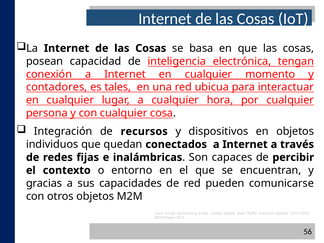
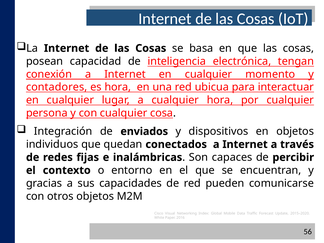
es tales: tales -> hora
recursos: recursos -> enviados
